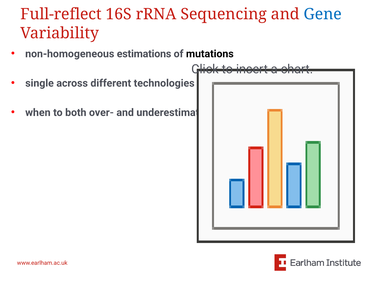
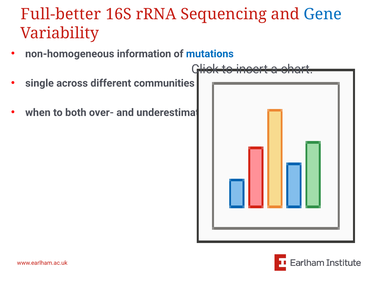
Full-reflect: Full-reflect -> Full-better
estimations: estimations -> information
mutations colour: black -> blue
technologies: technologies -> communities
